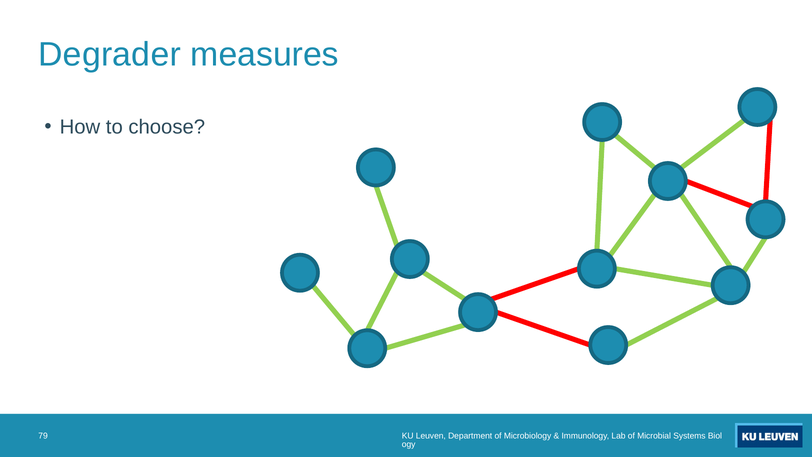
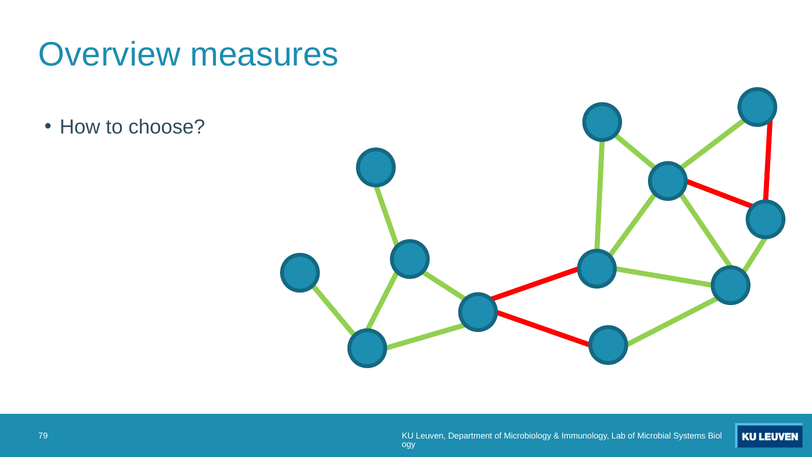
Degrader: Degrader -> Overview
